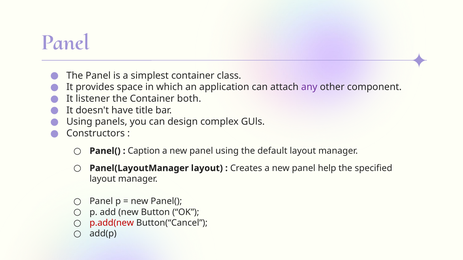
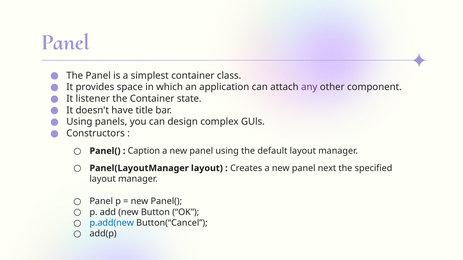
both: both -> state
help: help -> next
p.add(new colour: red -> blue
